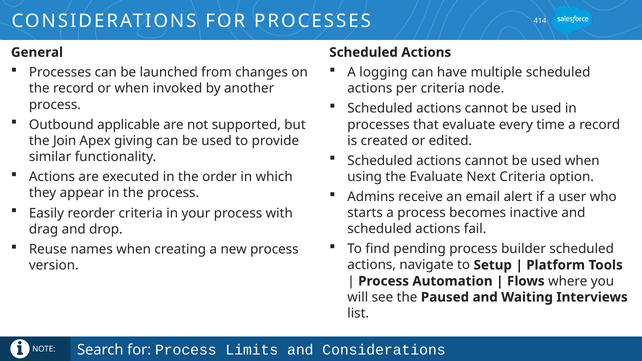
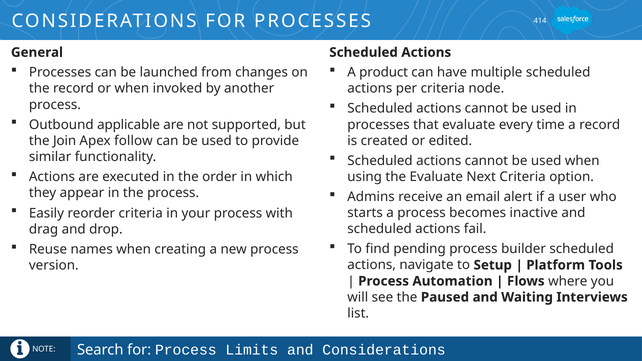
logging: logging -> product
giving: giving -> follow
